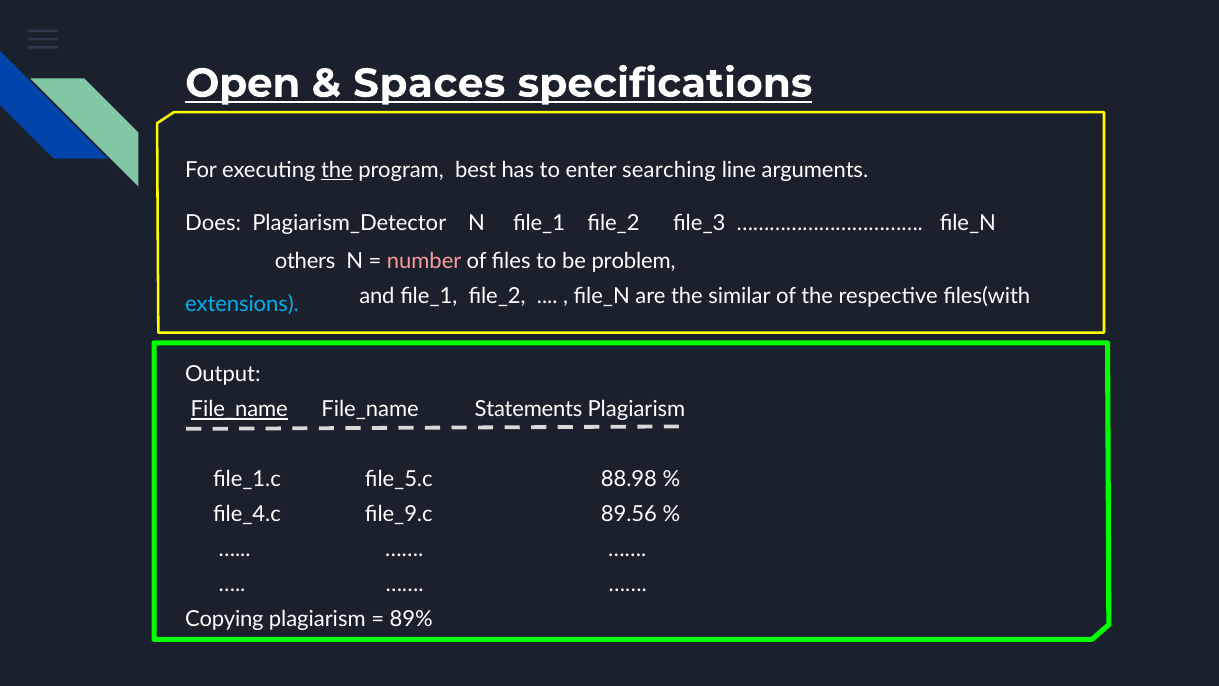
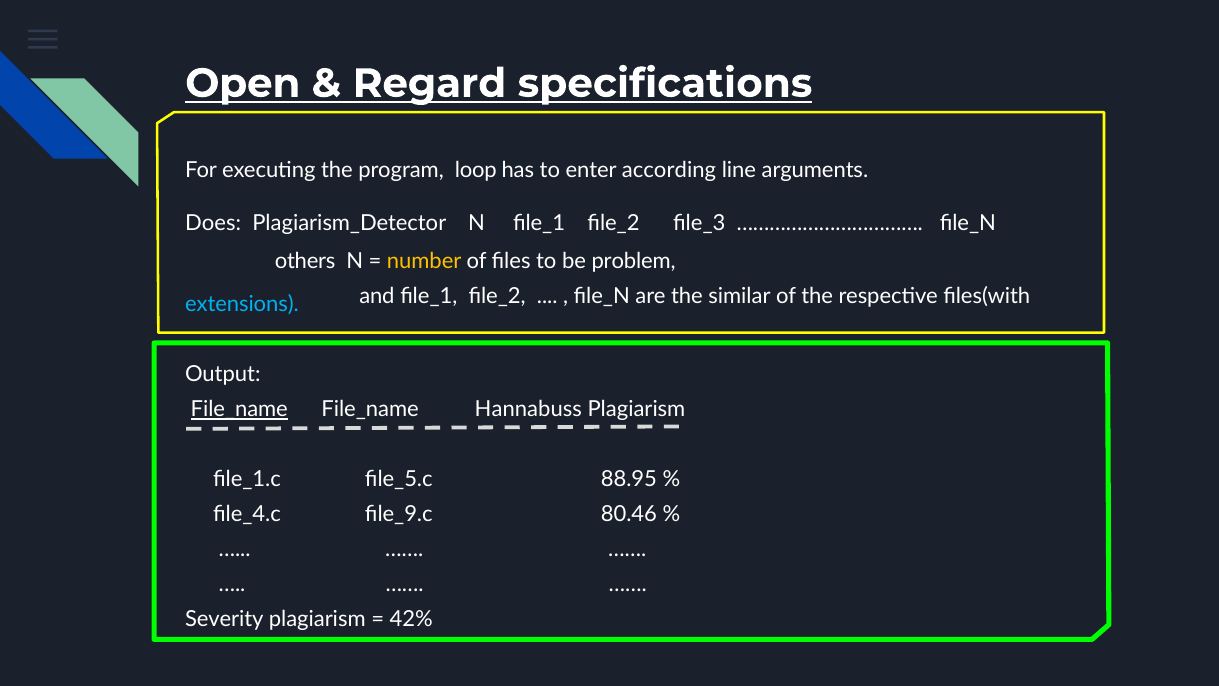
Spaces: Spaces -> Regard
the at (337, 170) underline: present -> none
best: best -> loop
searching: searching -> according
number colour: pink -> yellow
Statements: Statements -> Hannabuss
88.98: 88.98 -> 88.95
89.56: 89.56 -> 80.46
Copying: Copying -> Severity
89%: 89% -> 42%
